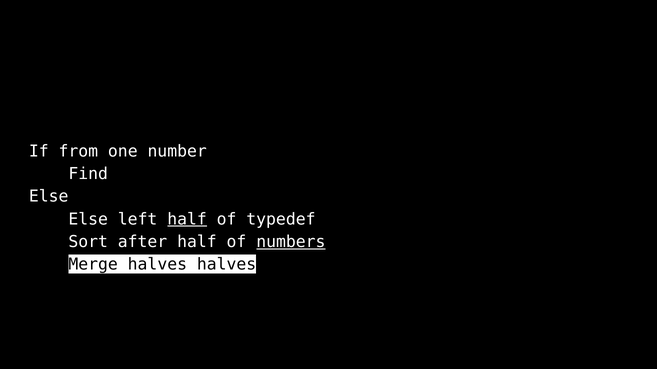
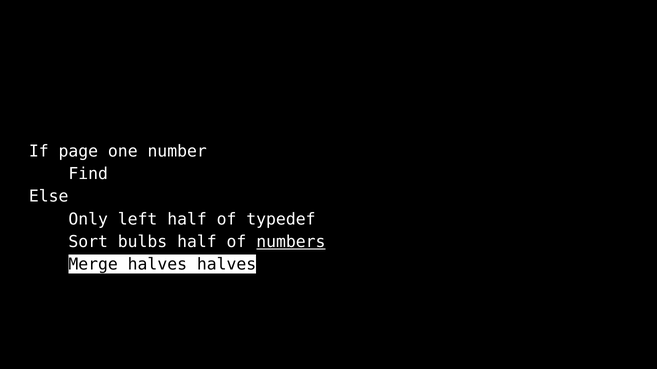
from: from -> page
Else at (88, 219): Else -> Only
half at (187, 219) underline: present -> none
after: after -> bulbs
